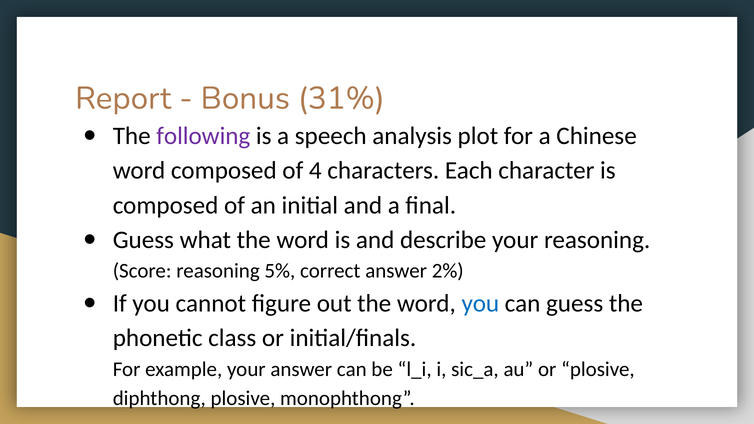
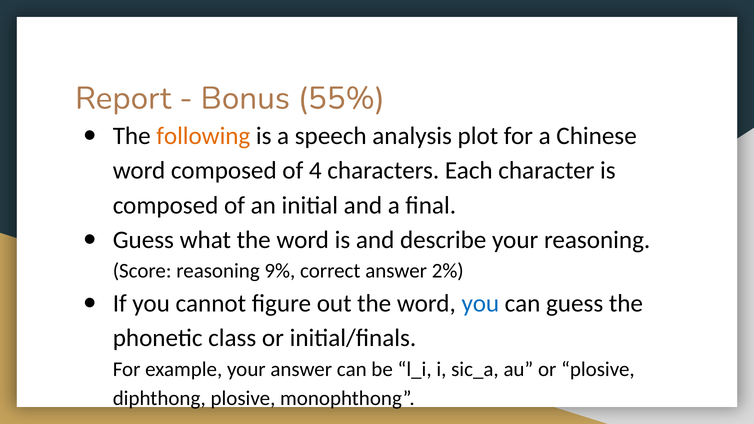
31%: 31% -> 55%
following colour: purple -> orange
5%: 5% -> 9%
